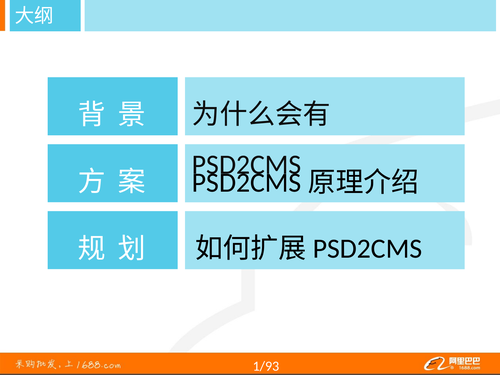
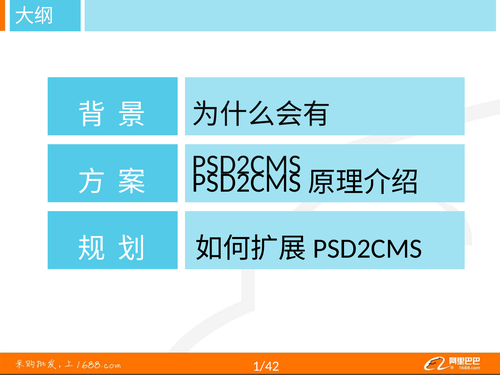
1/93: 1/93 -> 1/42
